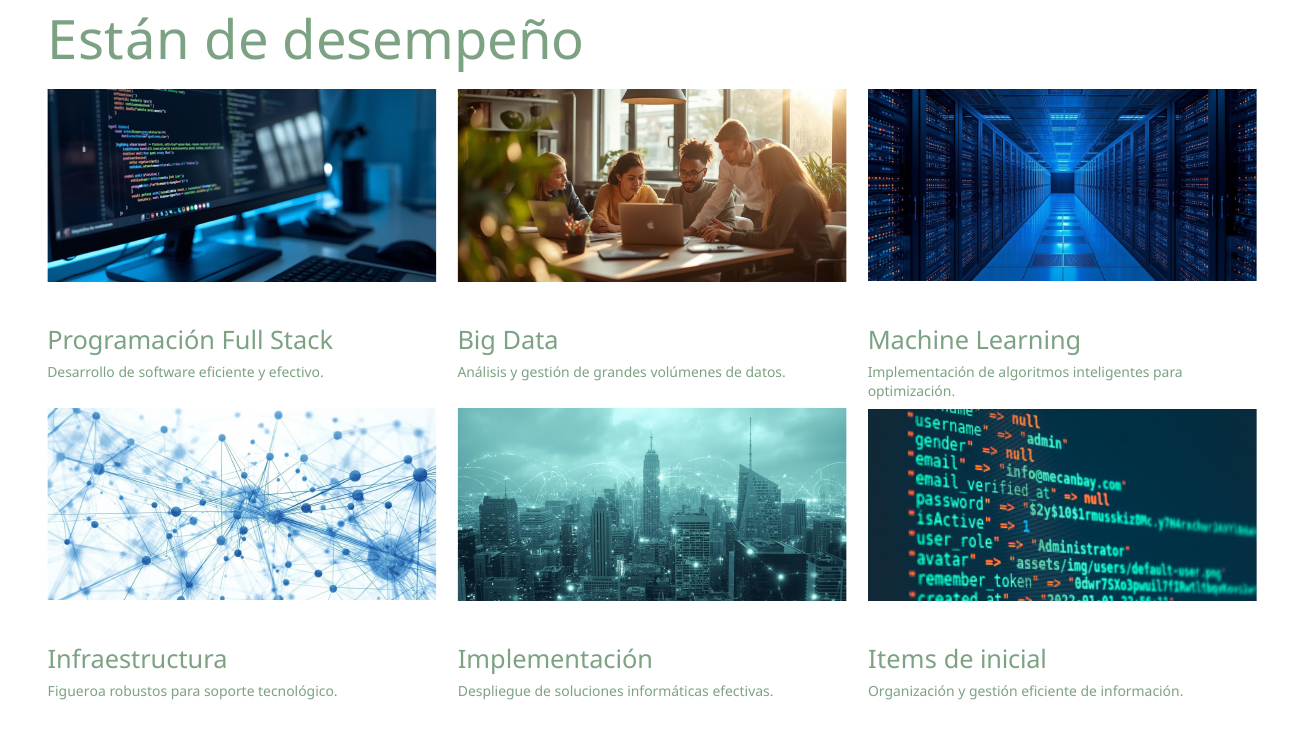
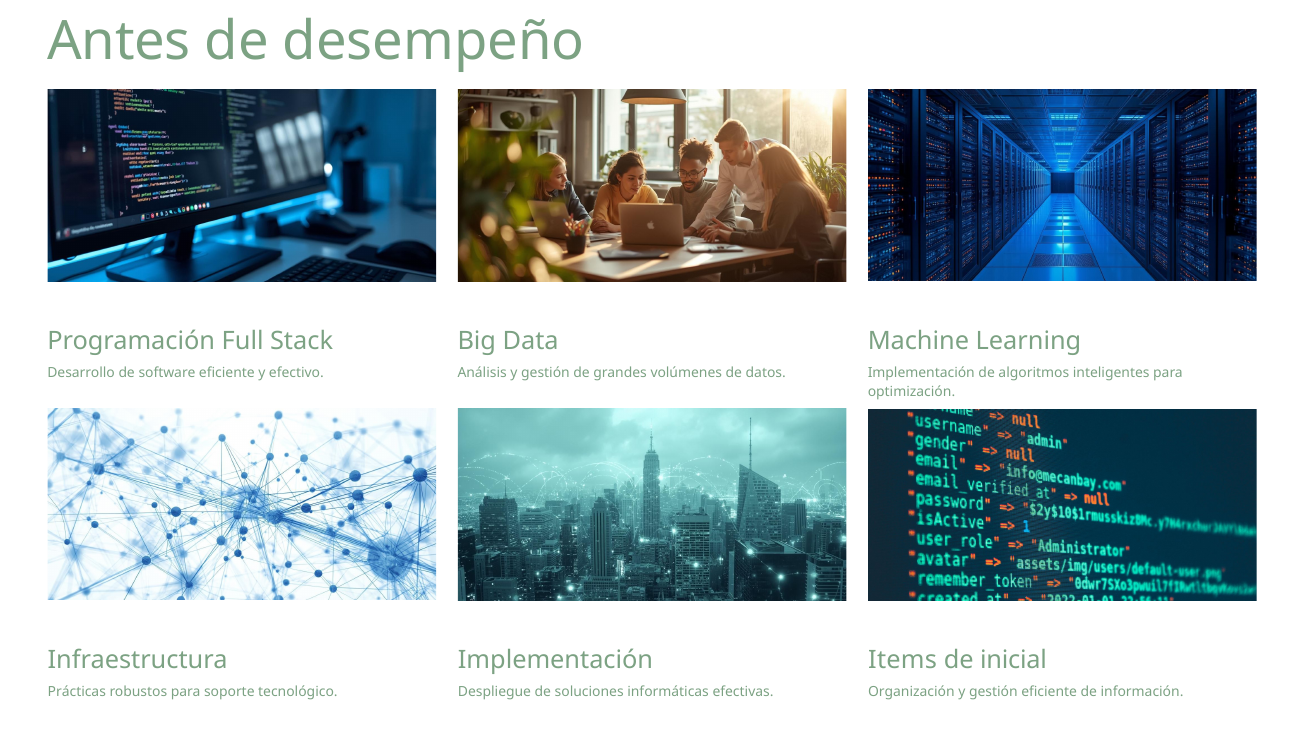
Están: Están -> Antes
Figueroa: Figueroa -> Prácticas
